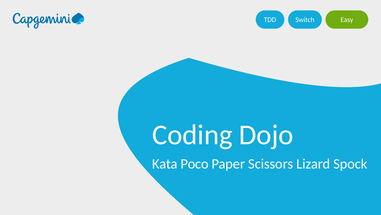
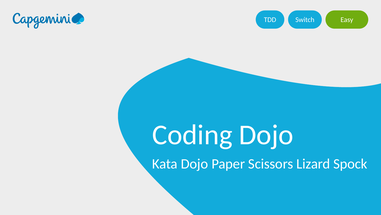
Kata Poco: Poco -> Dojo
